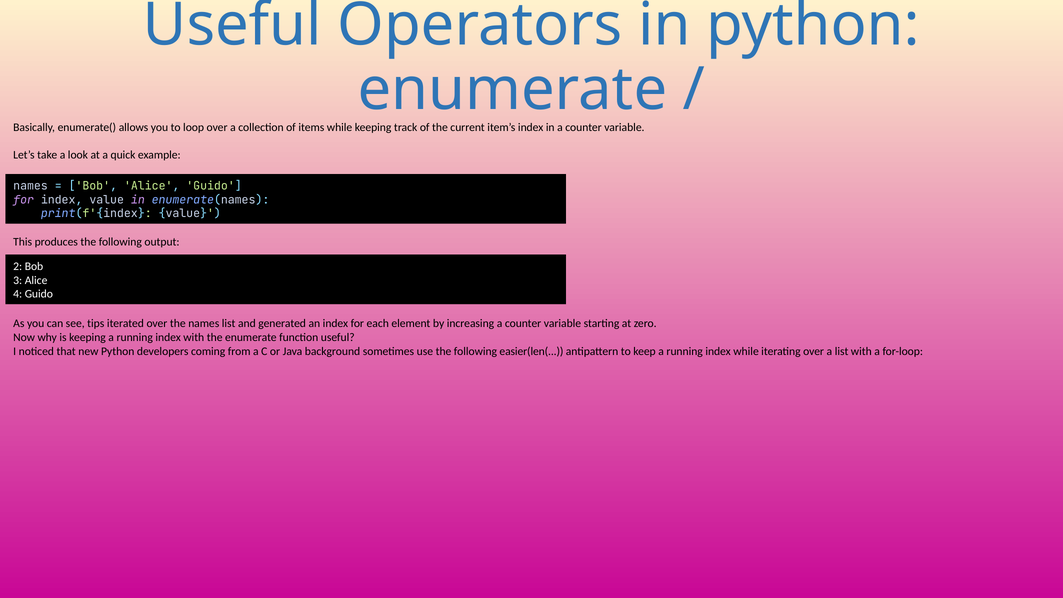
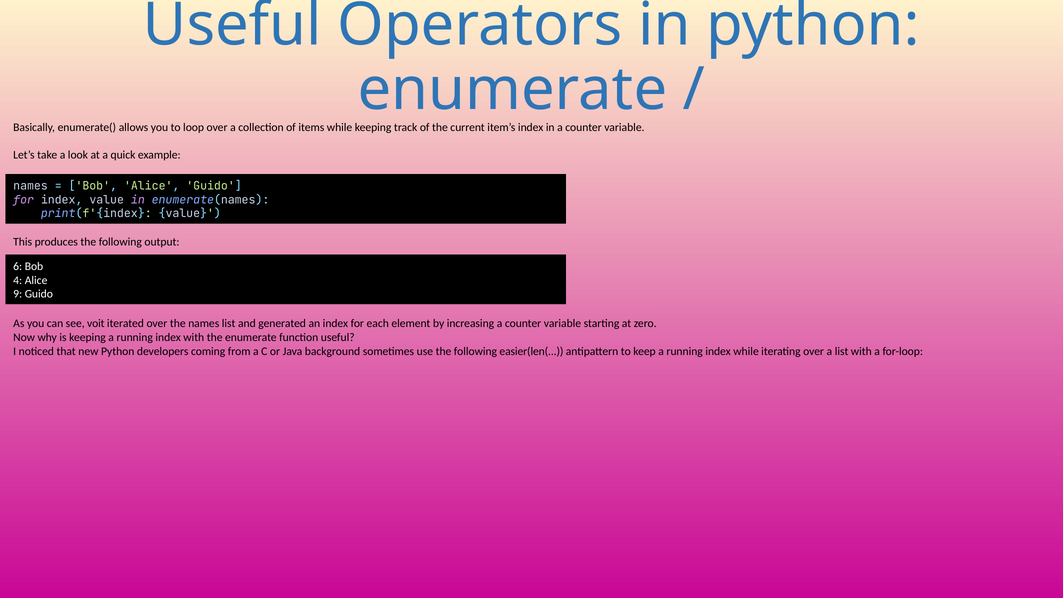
2: 2 -> 6
3: 3 -> 4
4: 4 -> 9
tips: tips -> voit
